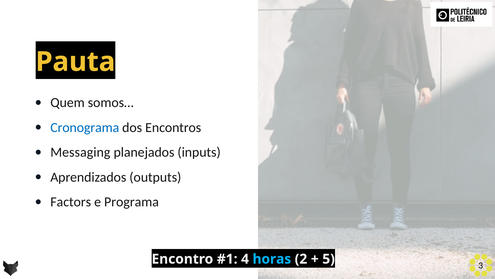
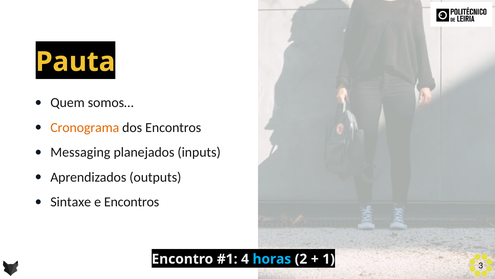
Cronograma colour: blue -> orange
Factors: Factors -> Sintaxe
e Programa: Programa -> Encontros
5: 5 -> 1
